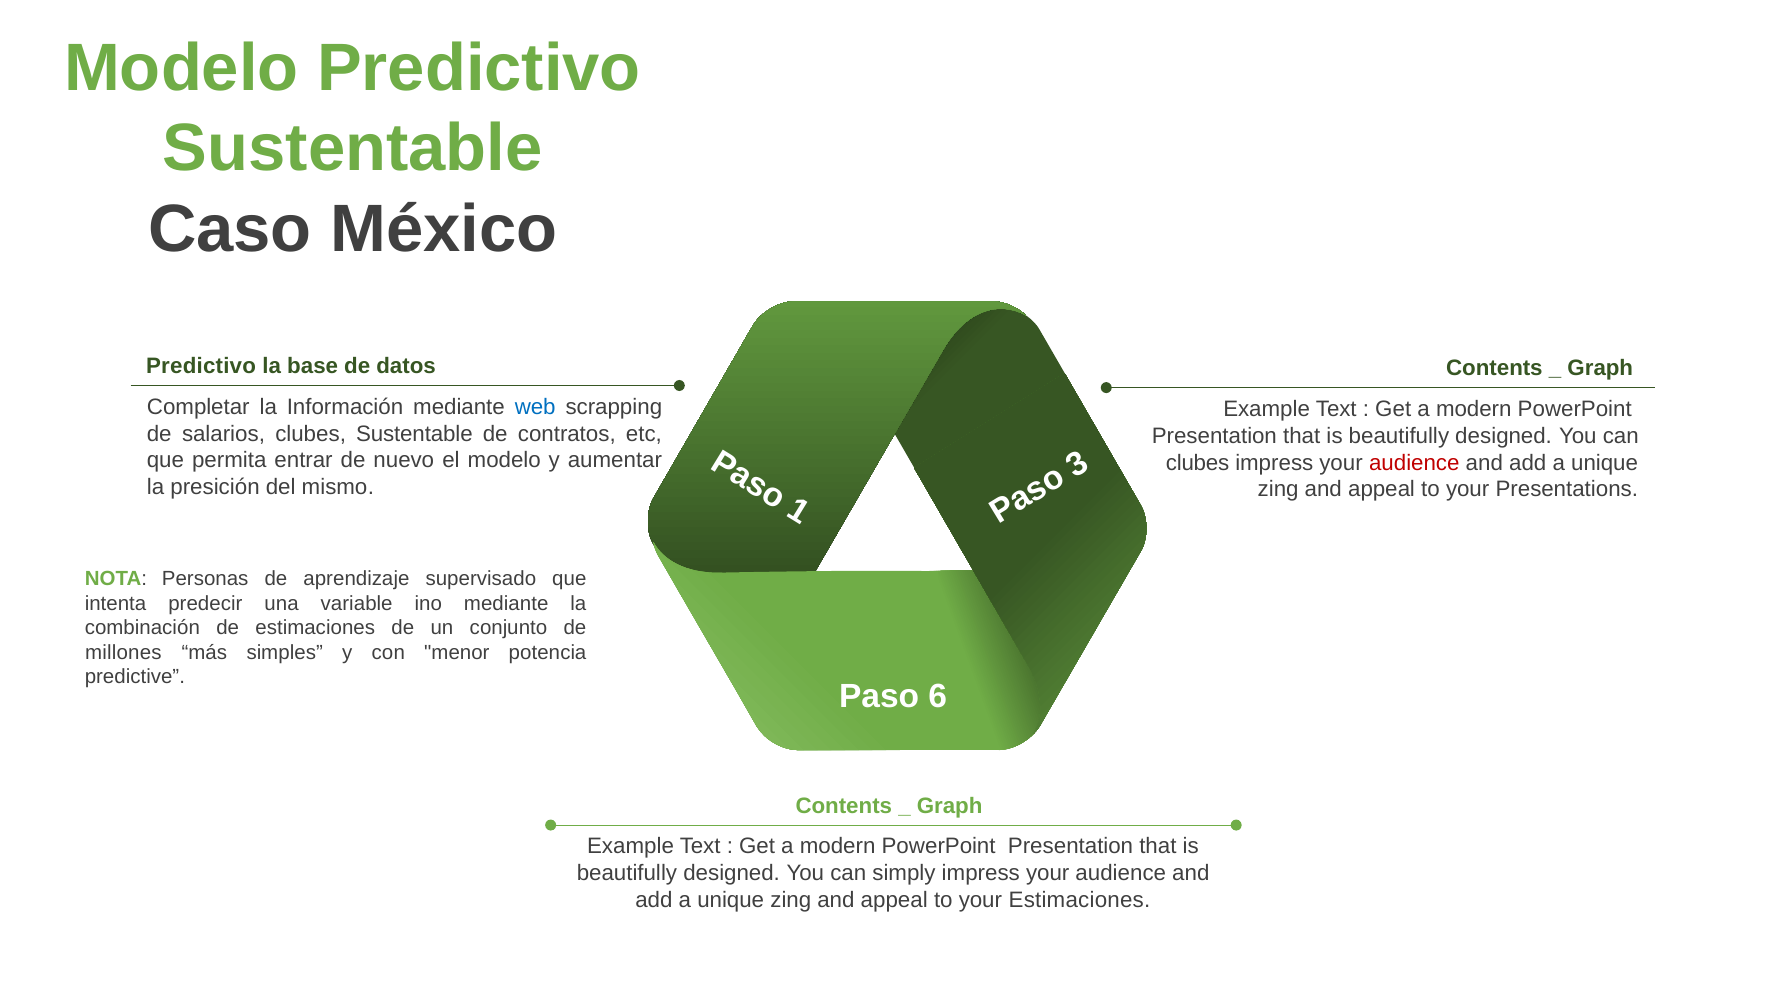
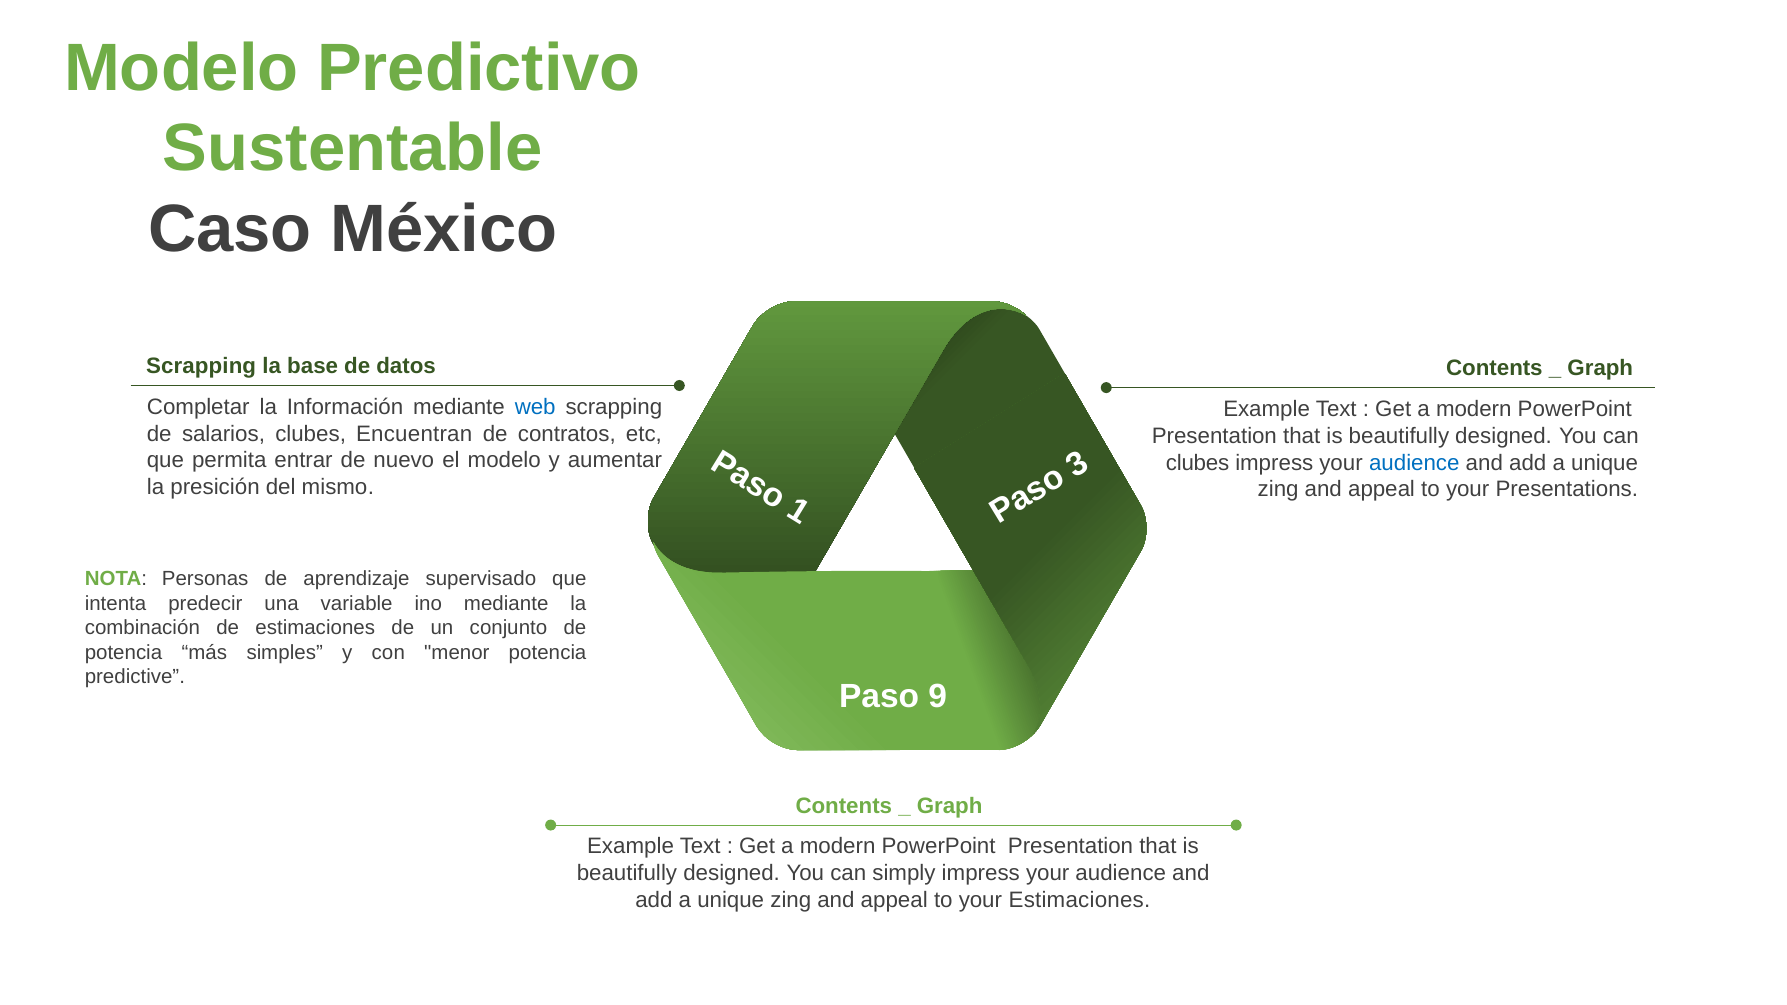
Predictivo at (201, 366): Predictivo -> Scrapping
clubes Sustentable: Sustentable -> Encuentran
audience at (1414, 463) colour: red -> blue
millones at (123, 653): millones -> potencia
6: 6 -> 9
